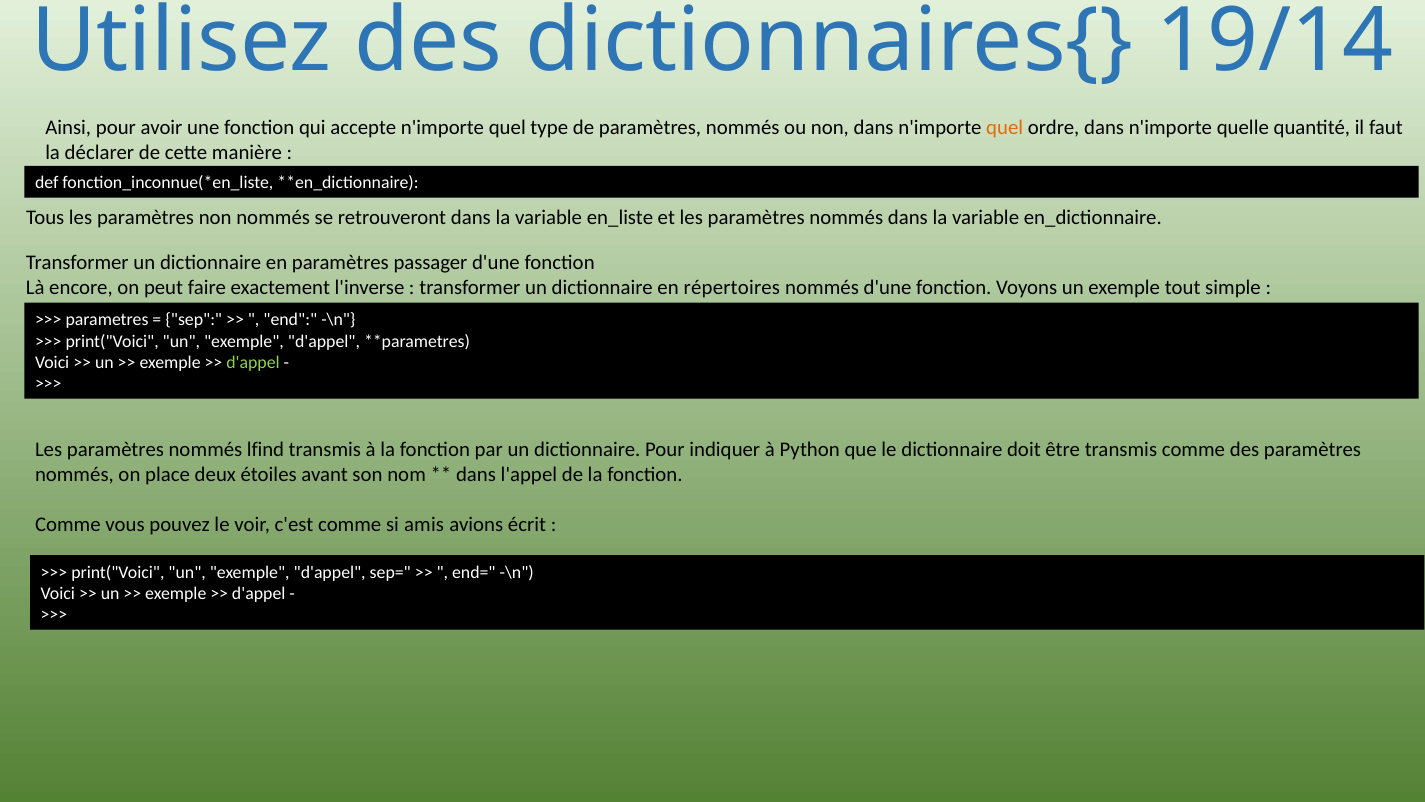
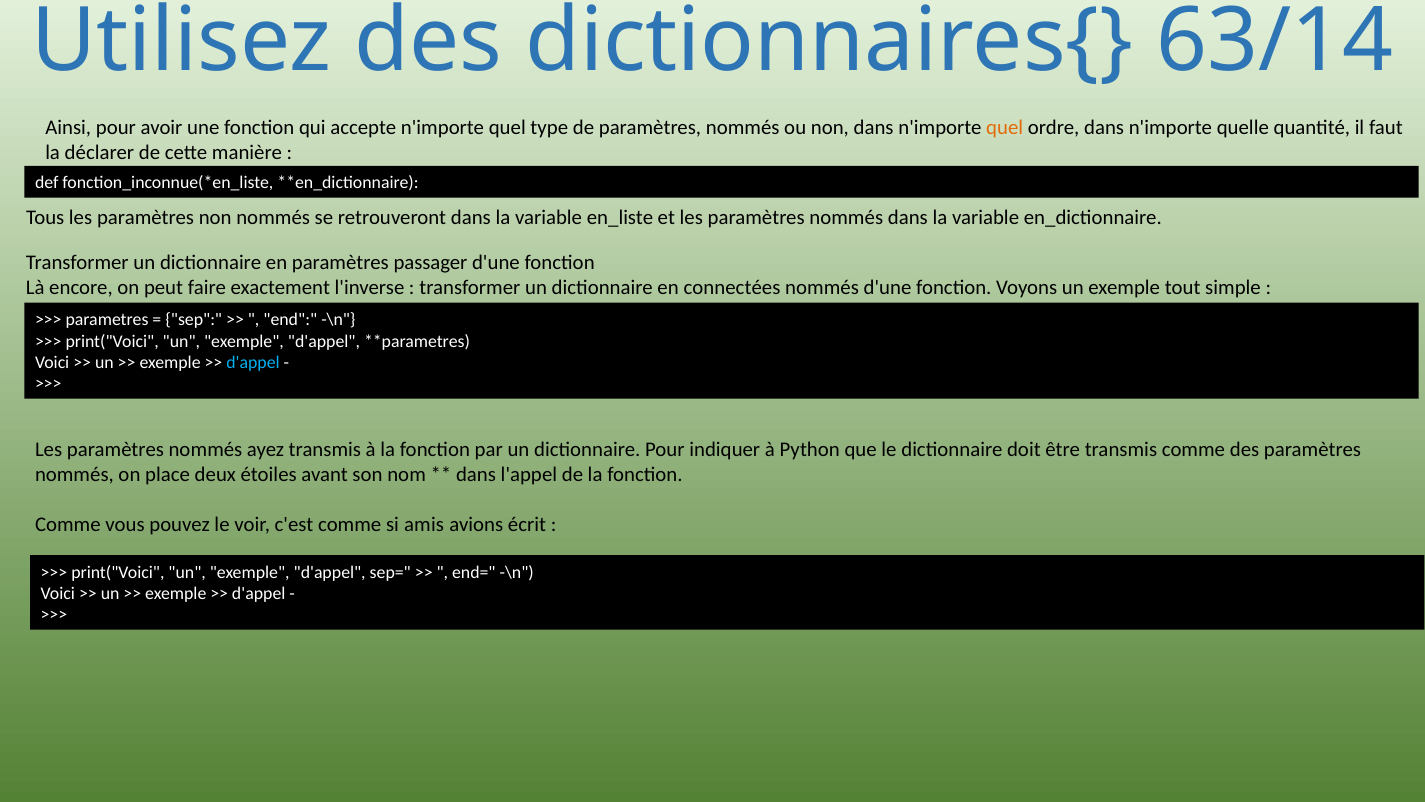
19/14: 19/14 -> 63/14
répertoires: répertoires -> connectées
d'appel at (253, 362) colour: light green -> light blue
lfind: lfind -> ayez
